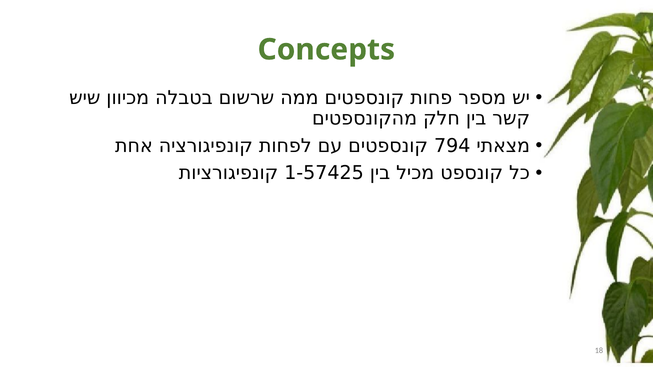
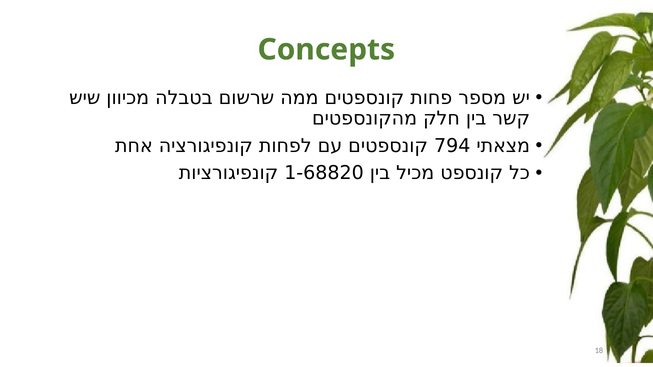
1-57425: 1-57425 -> 1-68820
